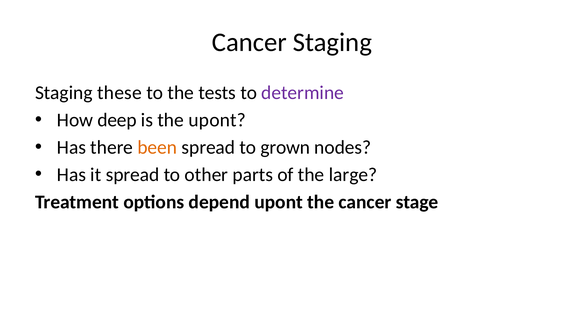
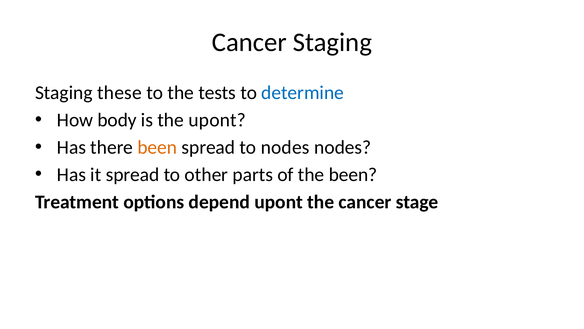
determine colour: purple -> blue
deep: deep -> body
to grown: grown -> nodes
the large: large -> been
